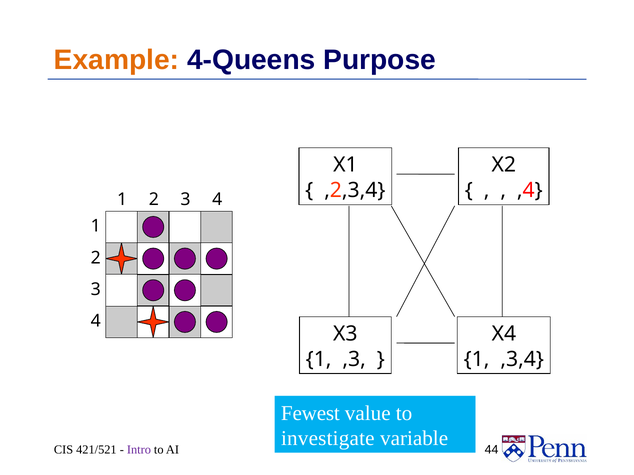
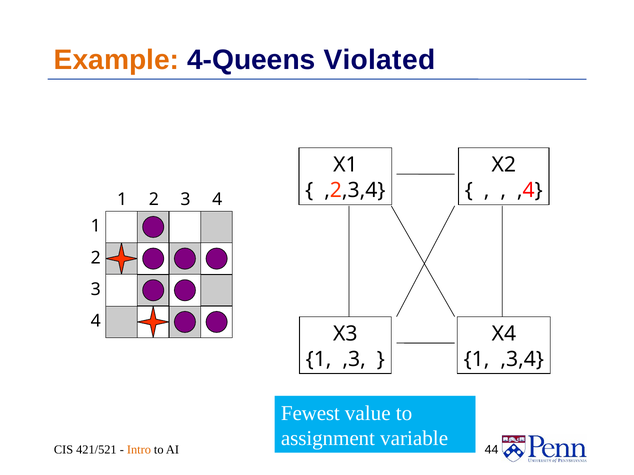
Purpose: Purpose -> Violated
investigate: investigate -> assignment
Intro colour: purple -> orange
